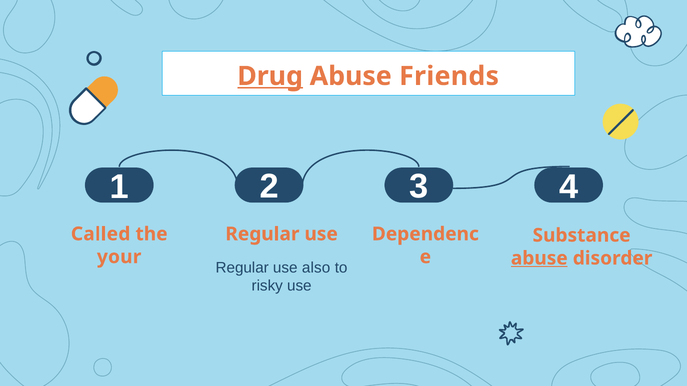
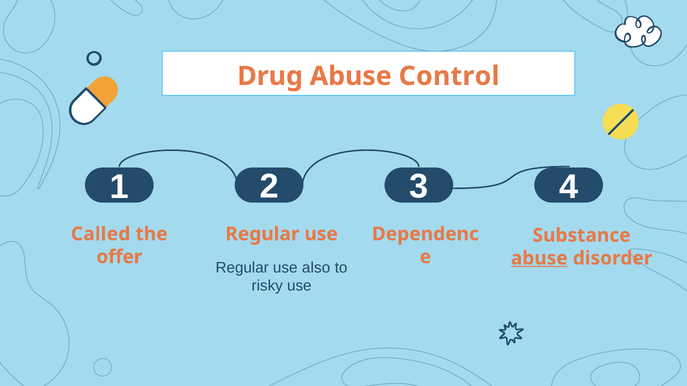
Drug underline: present -> none
Friends: Friends -> Control
your: your -> offer
